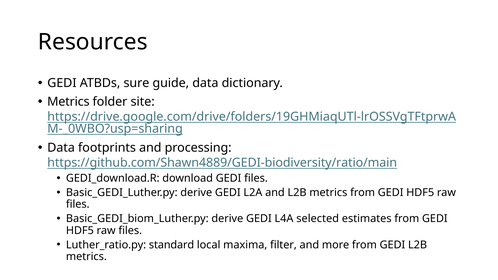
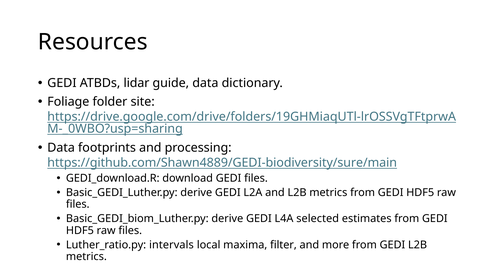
sure: sure -> lidar
Metrics at (68, 102): Metrics -> Foliage
https://github.com/Shawn4889/GEDI-biodiversity/ratio/main: https://github.com/Shawn4889/GEDI-biodiversity/ratio/main -> https://github.com/Shawn4889/GEDI-biodiversity/sure/main
standard: standard -> intervals
